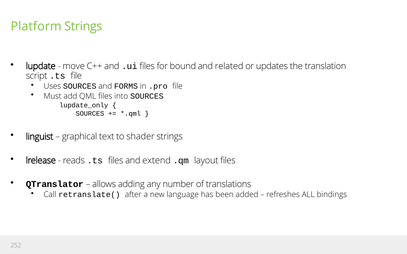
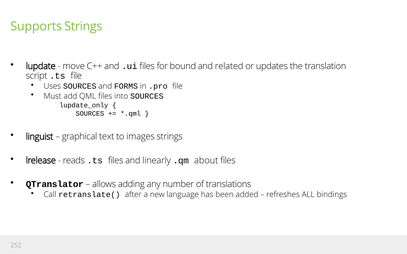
Platform: Platform -> Supports
shader: shader -> images
extend: extend -> linearly
layout: layout -> about
